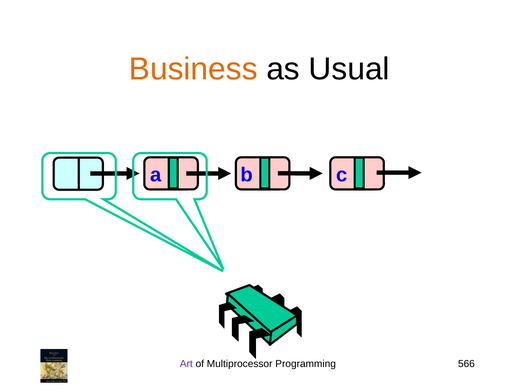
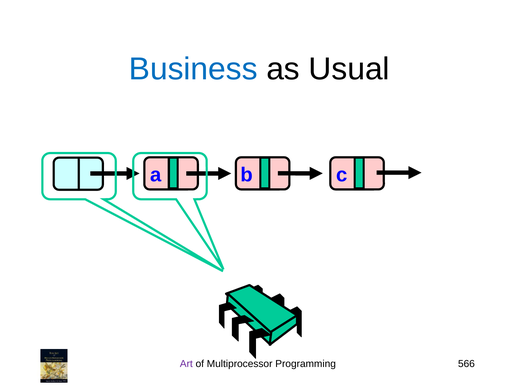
Business colour: orange -> blue
